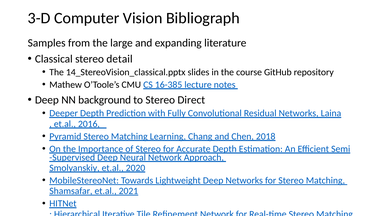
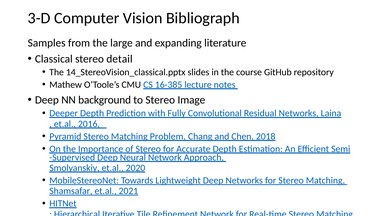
Direct: Direct -> Image
Learning: Learning -> Problem
